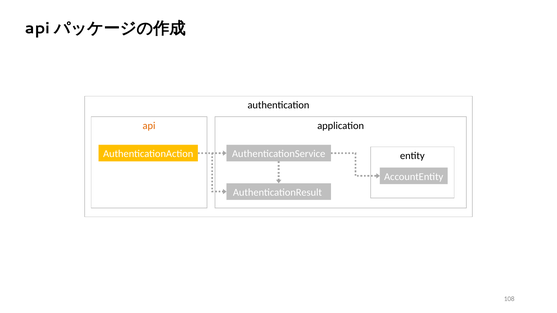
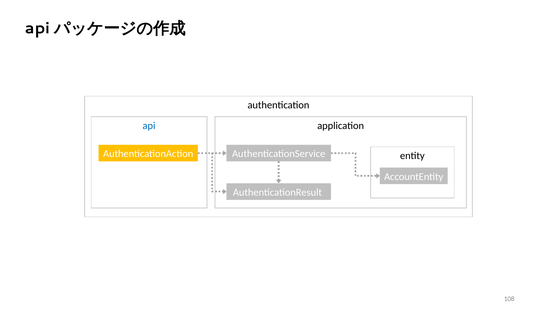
api colour: orange -> blue
